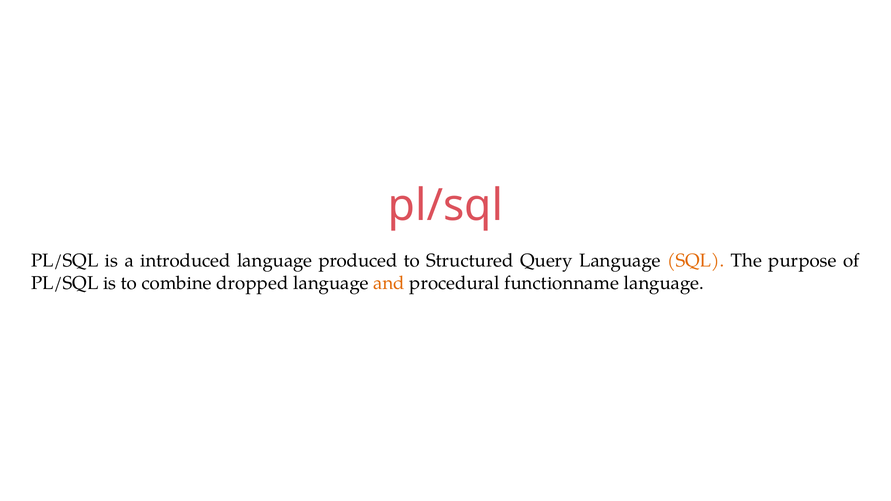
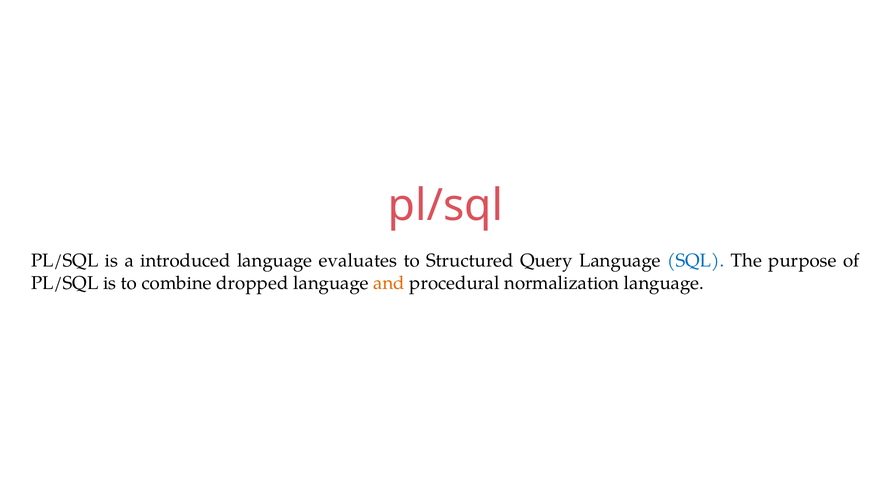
produced: produced -> evaluates
SQL colour: orange -> blue
functionname: functionname -> normalization
